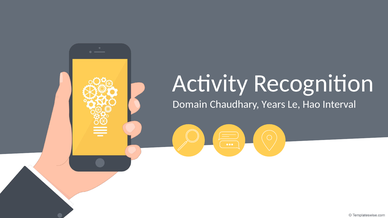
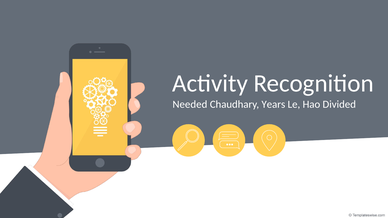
Domain: Domain -> Needed
Interval: Interval -> Divided
